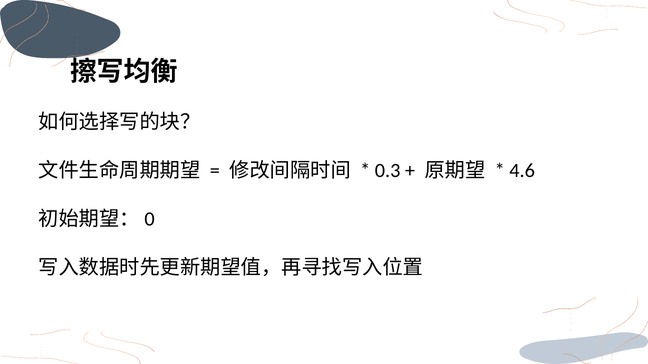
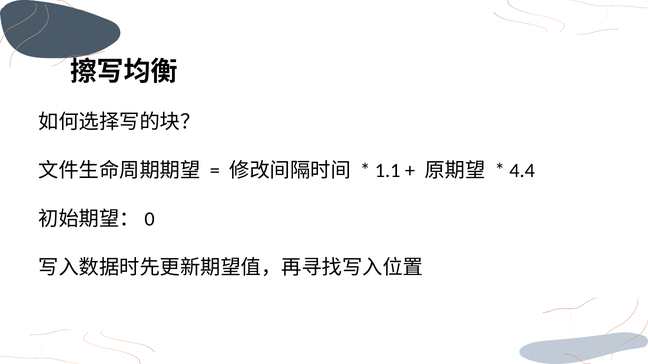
0.3: 0.3 -> 1.1
4.6: 4.6 -> 4.4
